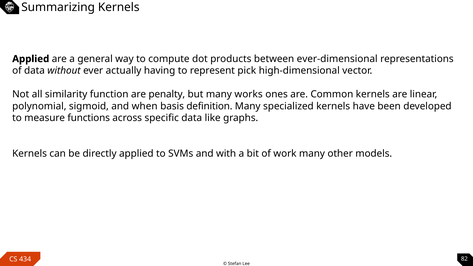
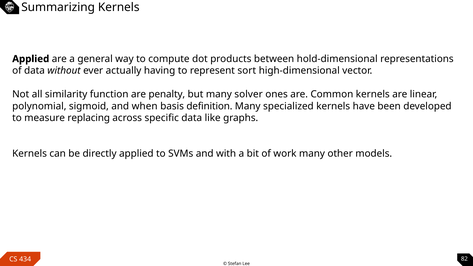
ever-dimensional: ever-dimensional -> hold-dimensional
pick: pick -> sort
works: works -> solver
functions: functions -> replacing
